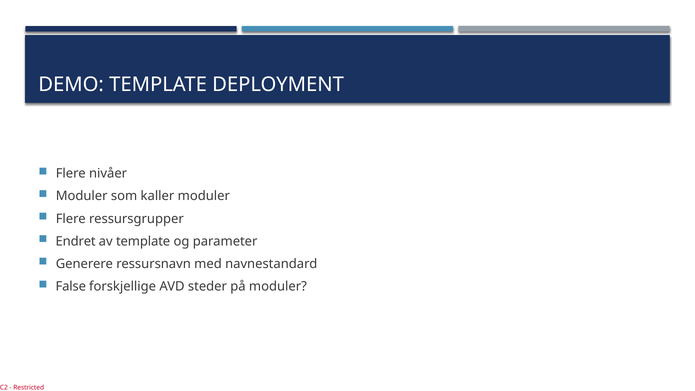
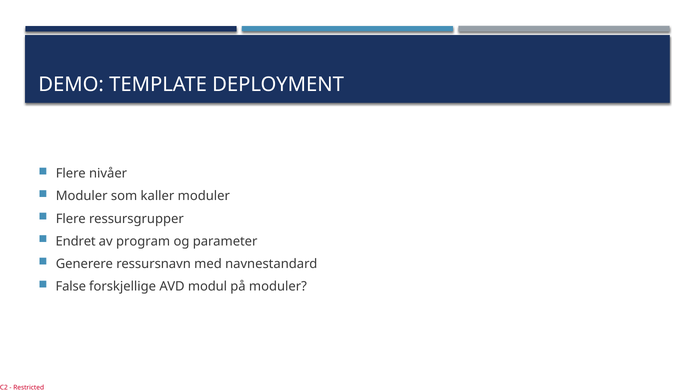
av template: template -> program
steder: steder -> modul
